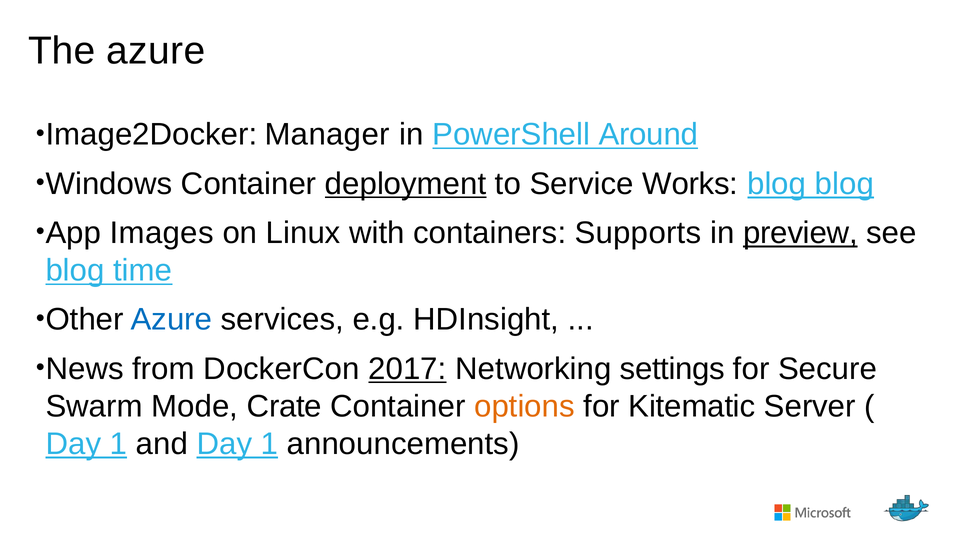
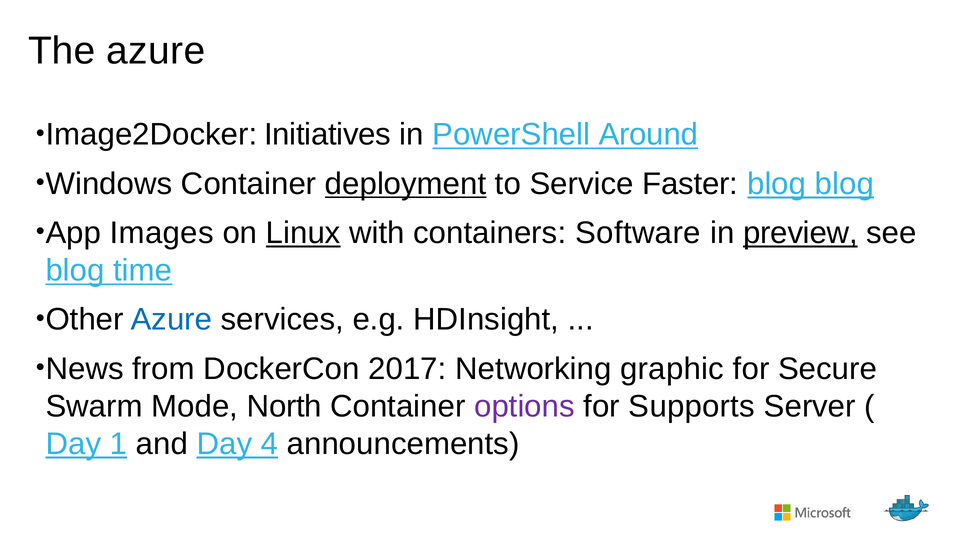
Manager: Manager -> Initiatives
Works: Works -> Faster
Linux underline: none -> present
Supports: Supports -> Software
2017 underline: present -> none
settings: settings -> graphic
Crate: Crate -> North
options colour: orange -> purple
Kitematic: Kitematic -> Supports
and Day 1: 1 -> 4
